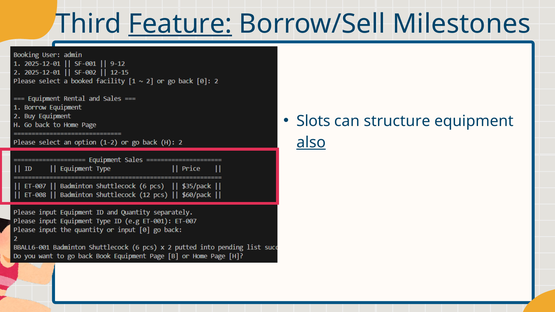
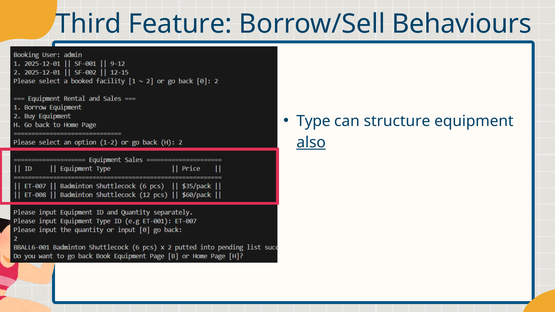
Feature underline: present -> none
Milestones: Milestones -> Behaviours
Slots: Slots -> Type
